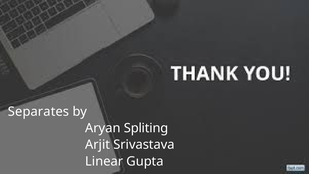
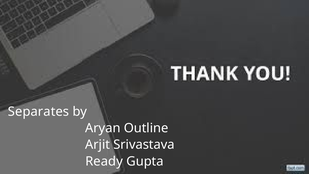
Spliting: Spliting -> Outline
Linear: Linear -> Ready
